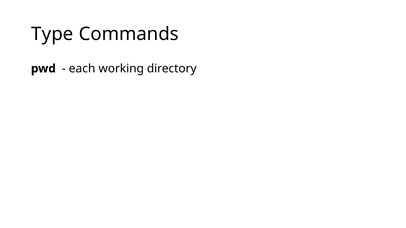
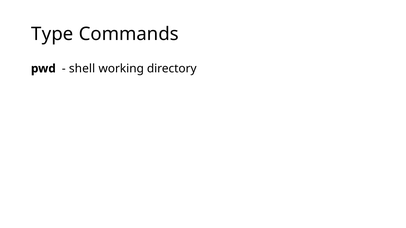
each: each -> shell
